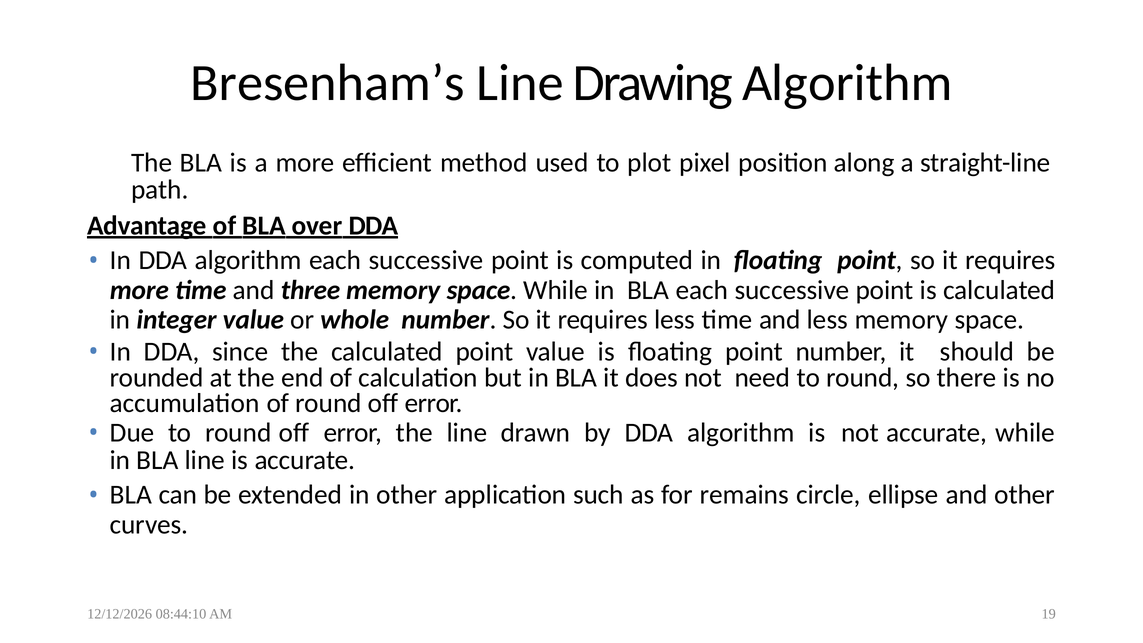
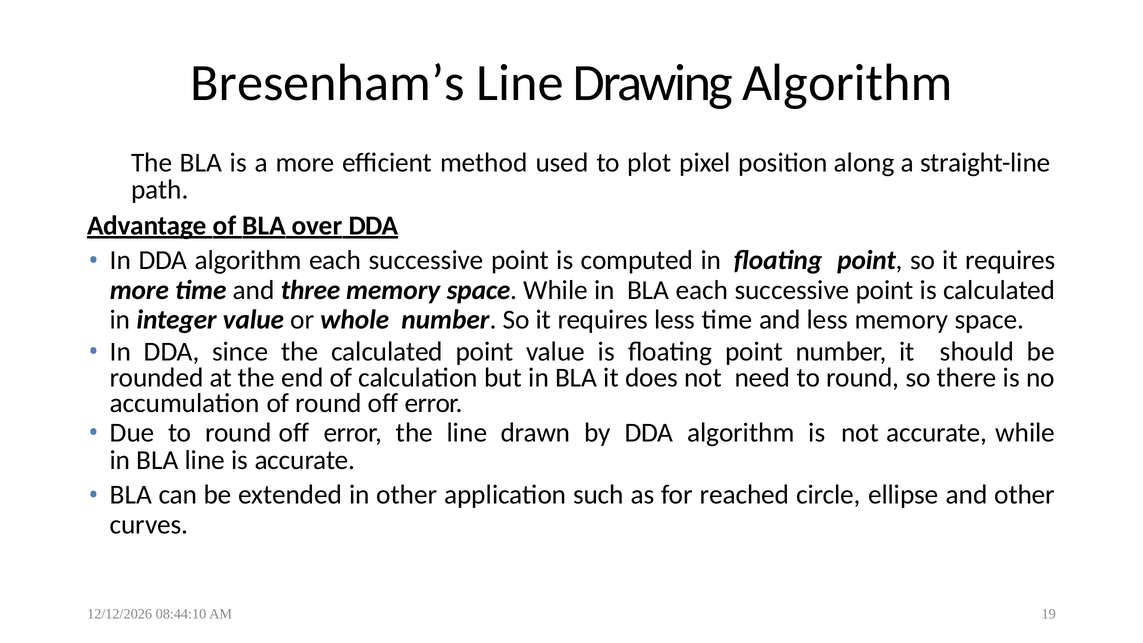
remains: remains -> reached
